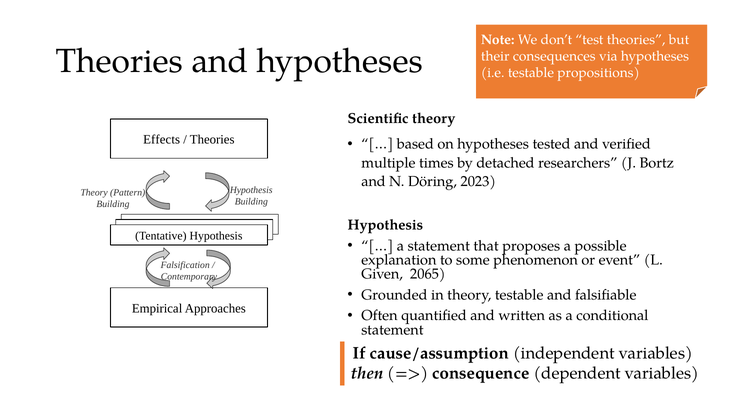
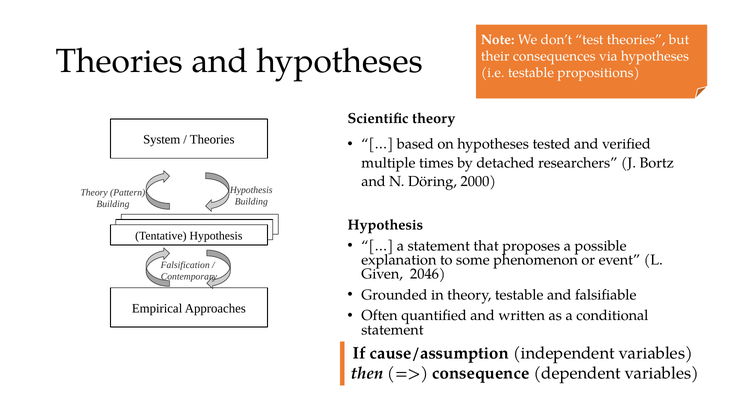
Effects: Effects -> System
2023: 2023 -> 2000
2065: 2065 -> 2046
